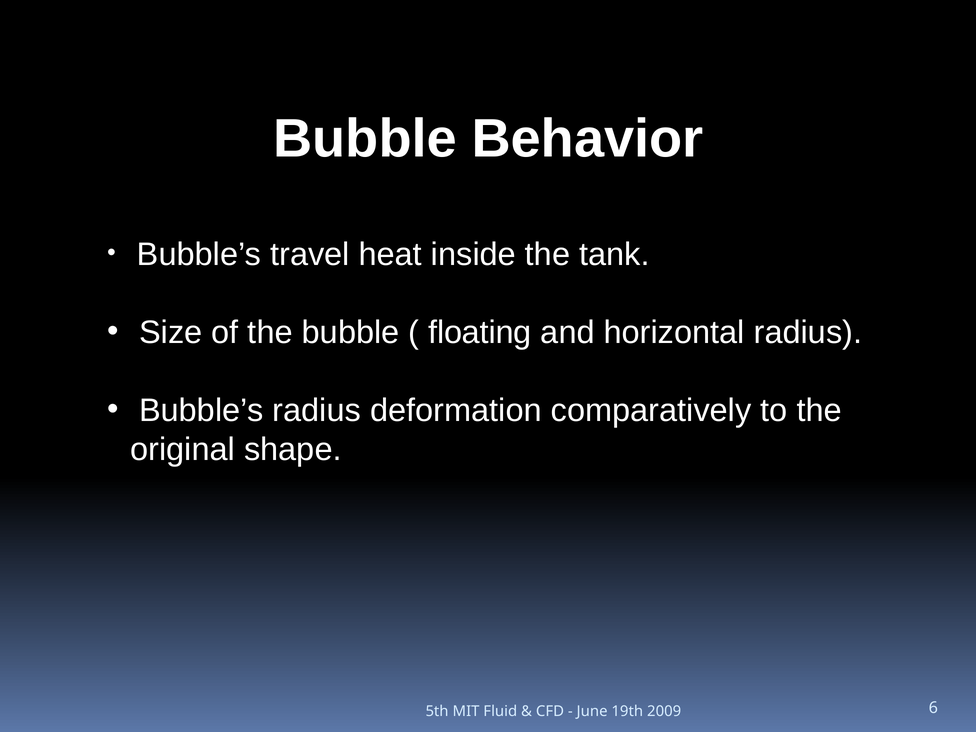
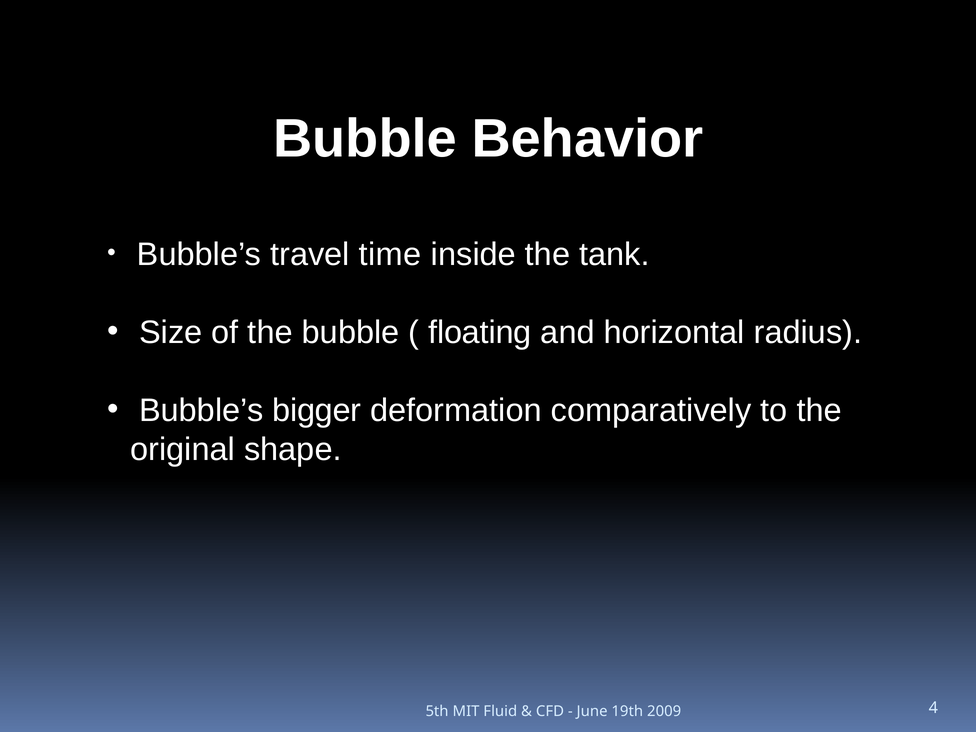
heat: heat -> time
Bubble’s radius: radius -> bigger
6: 6 -> 4
